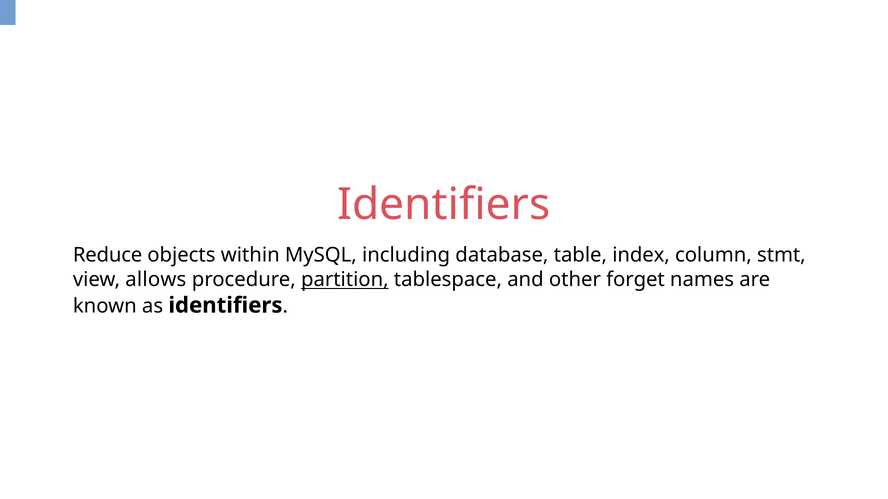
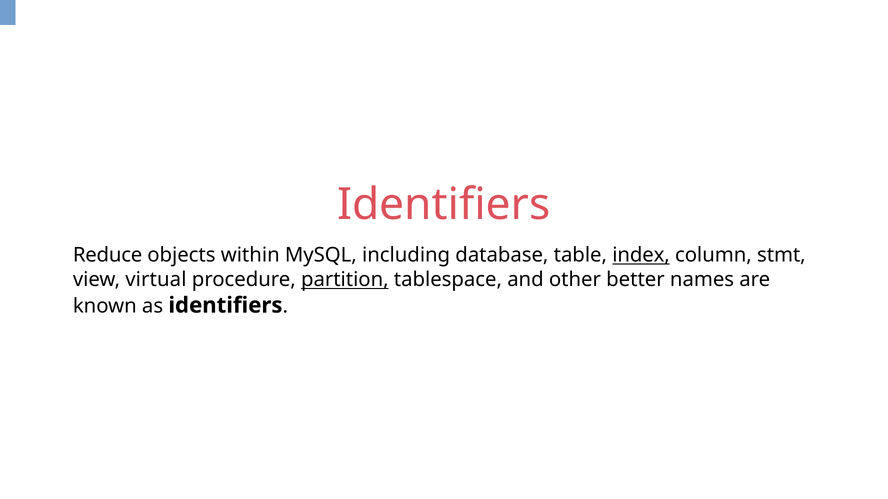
index underline: none -> present
allows: allows -> virtual
forget: forget -> better
